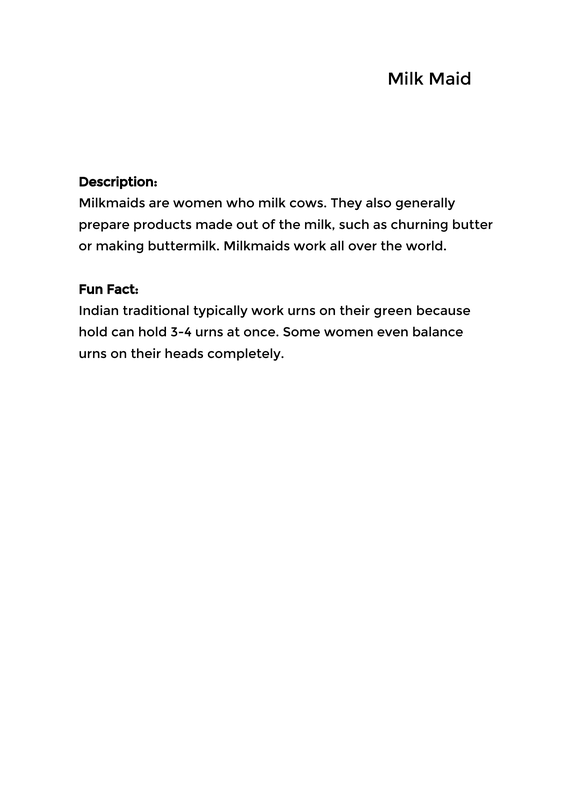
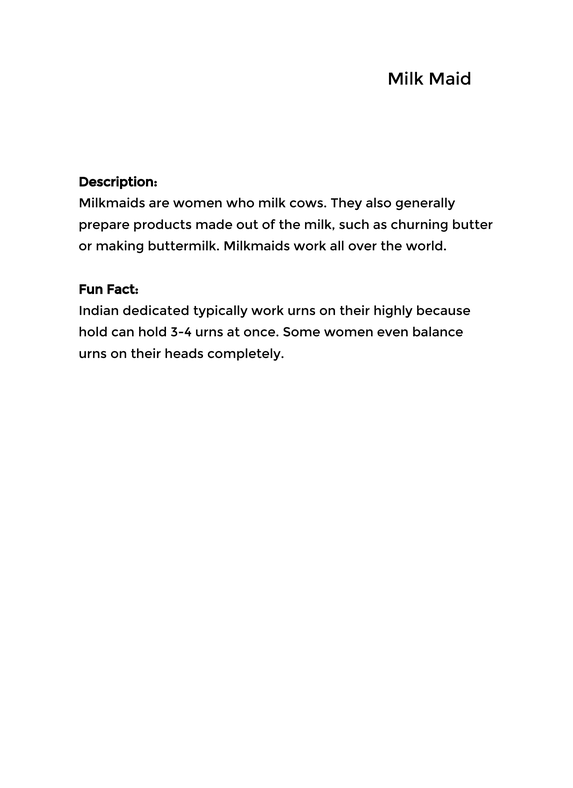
traditional: traditional -> dedicated
green: green -> highly
